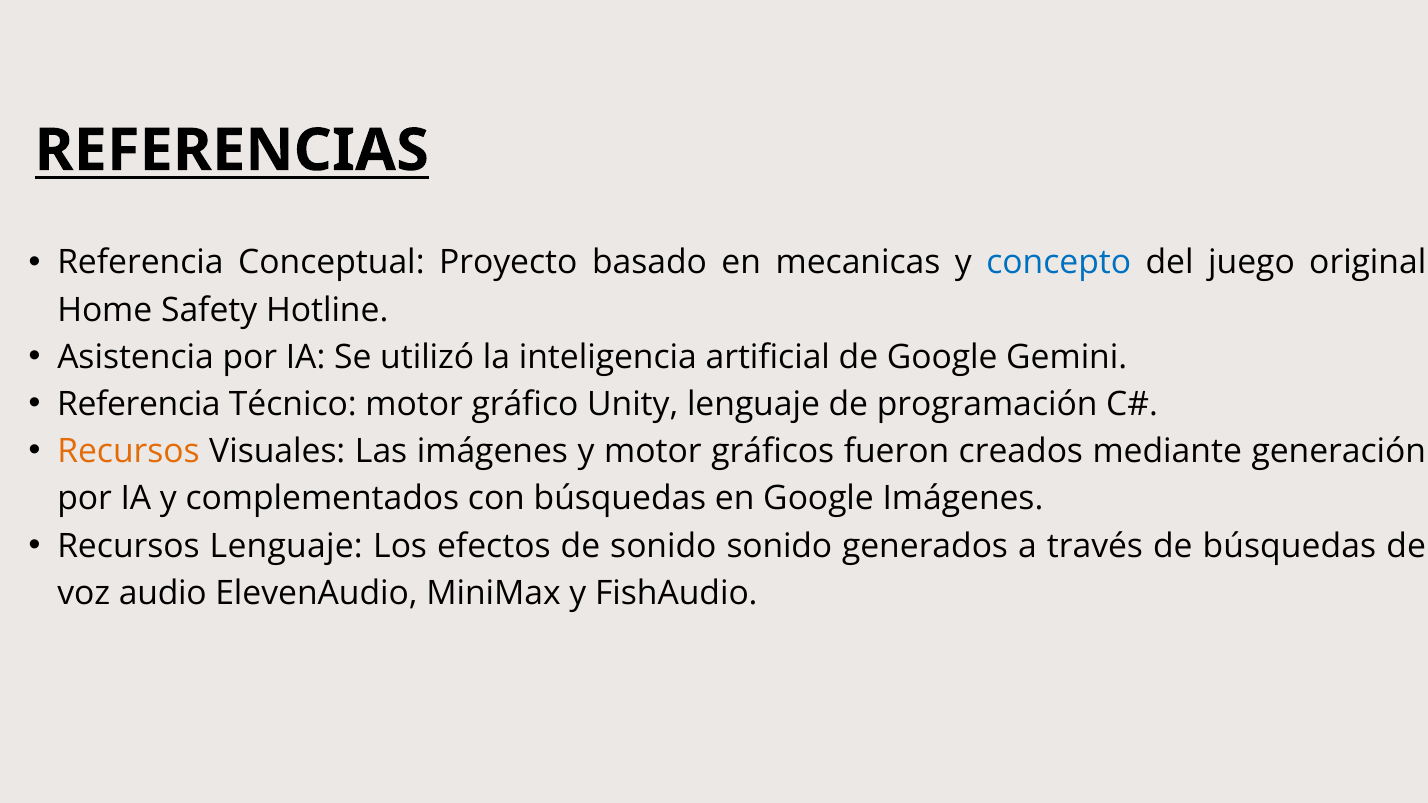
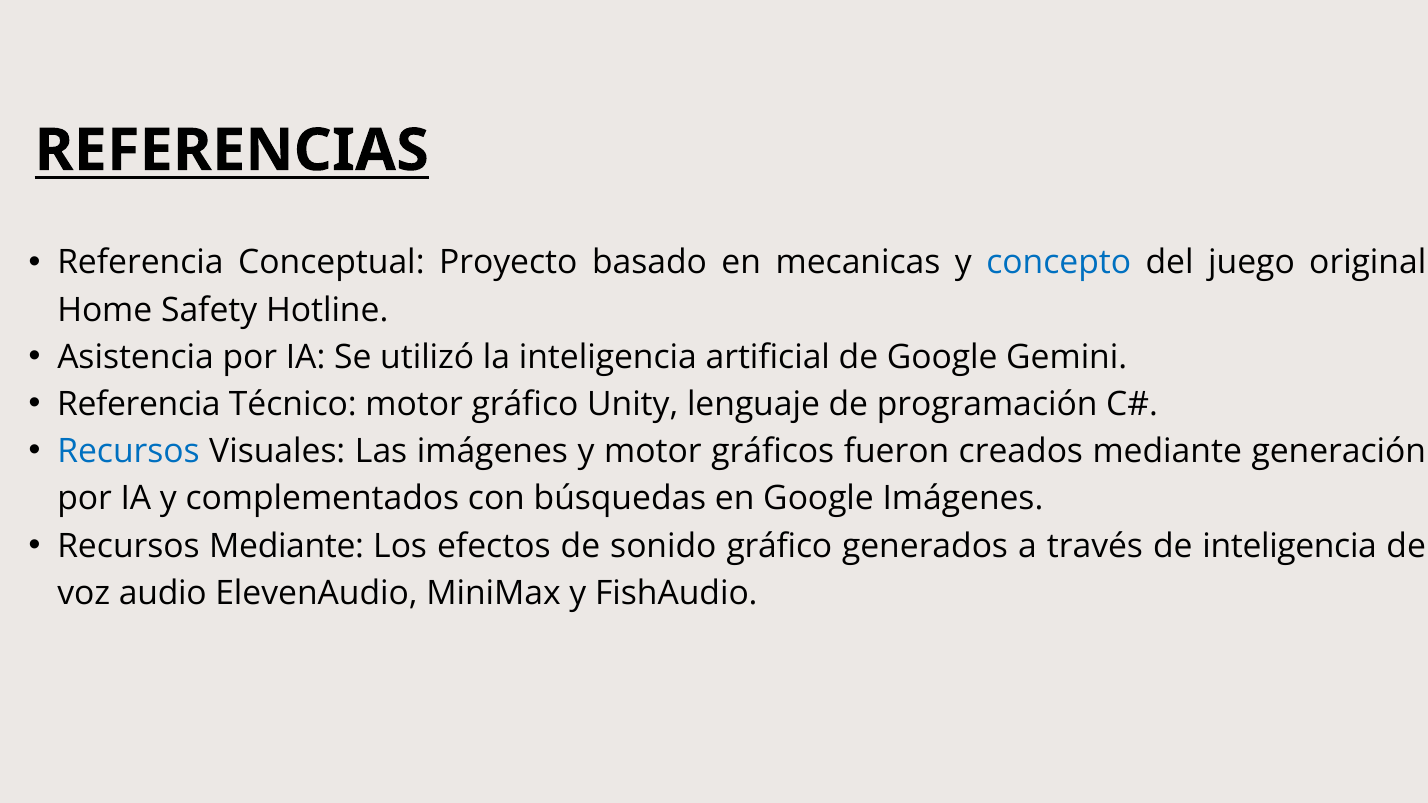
Recursos at (129, 452) colour: orange -> blue
Recursos Lenguaje: Lenguaje -> Mediante
sonido sonido: sonido -> gráfico
de búsquedas: búsquedas -> inteligencia
